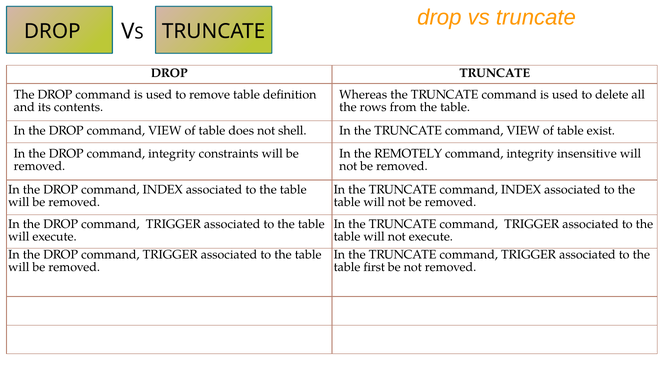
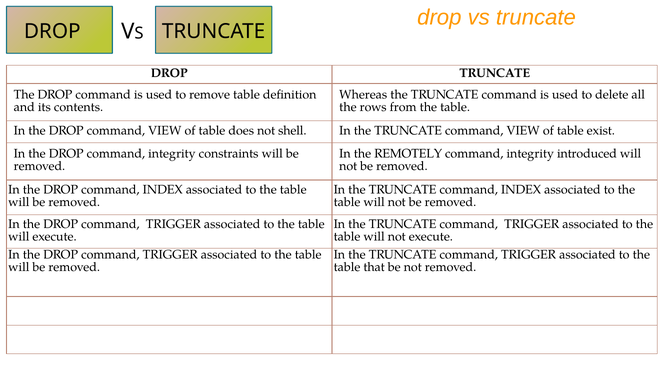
insensitive: insensitive -> introduced
first: first -> that
